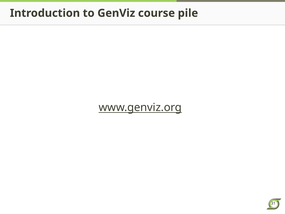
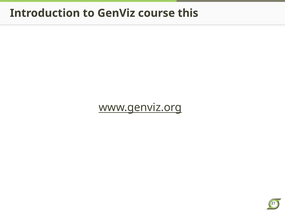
pile: pile -> this
